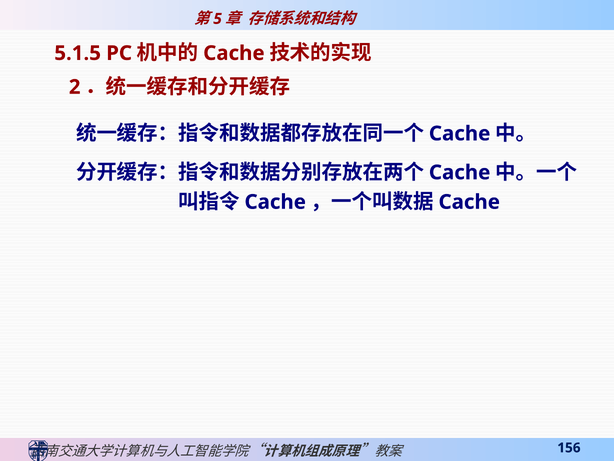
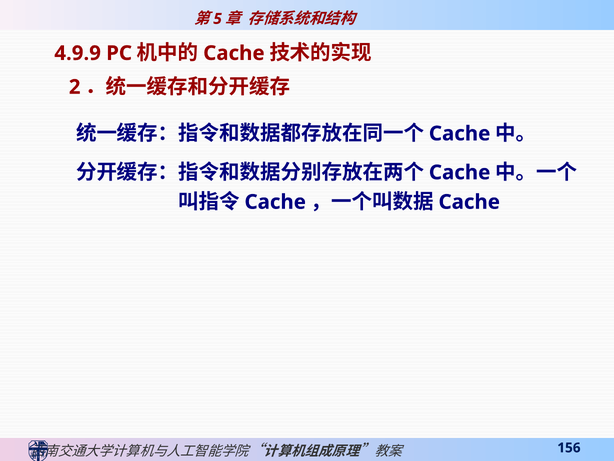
5.1.5: 5.1.5 -> 4.9.9
